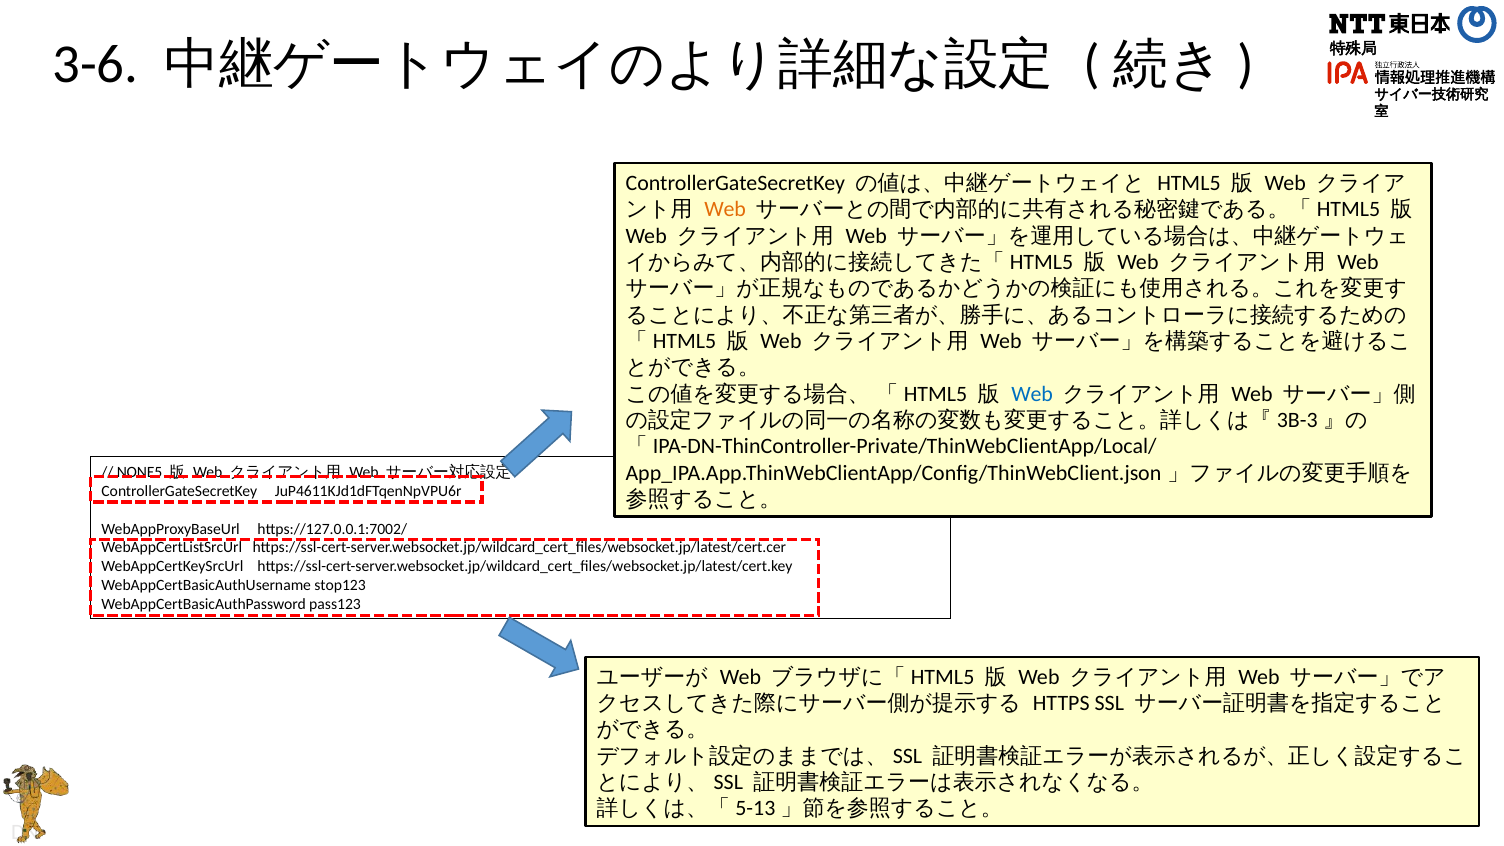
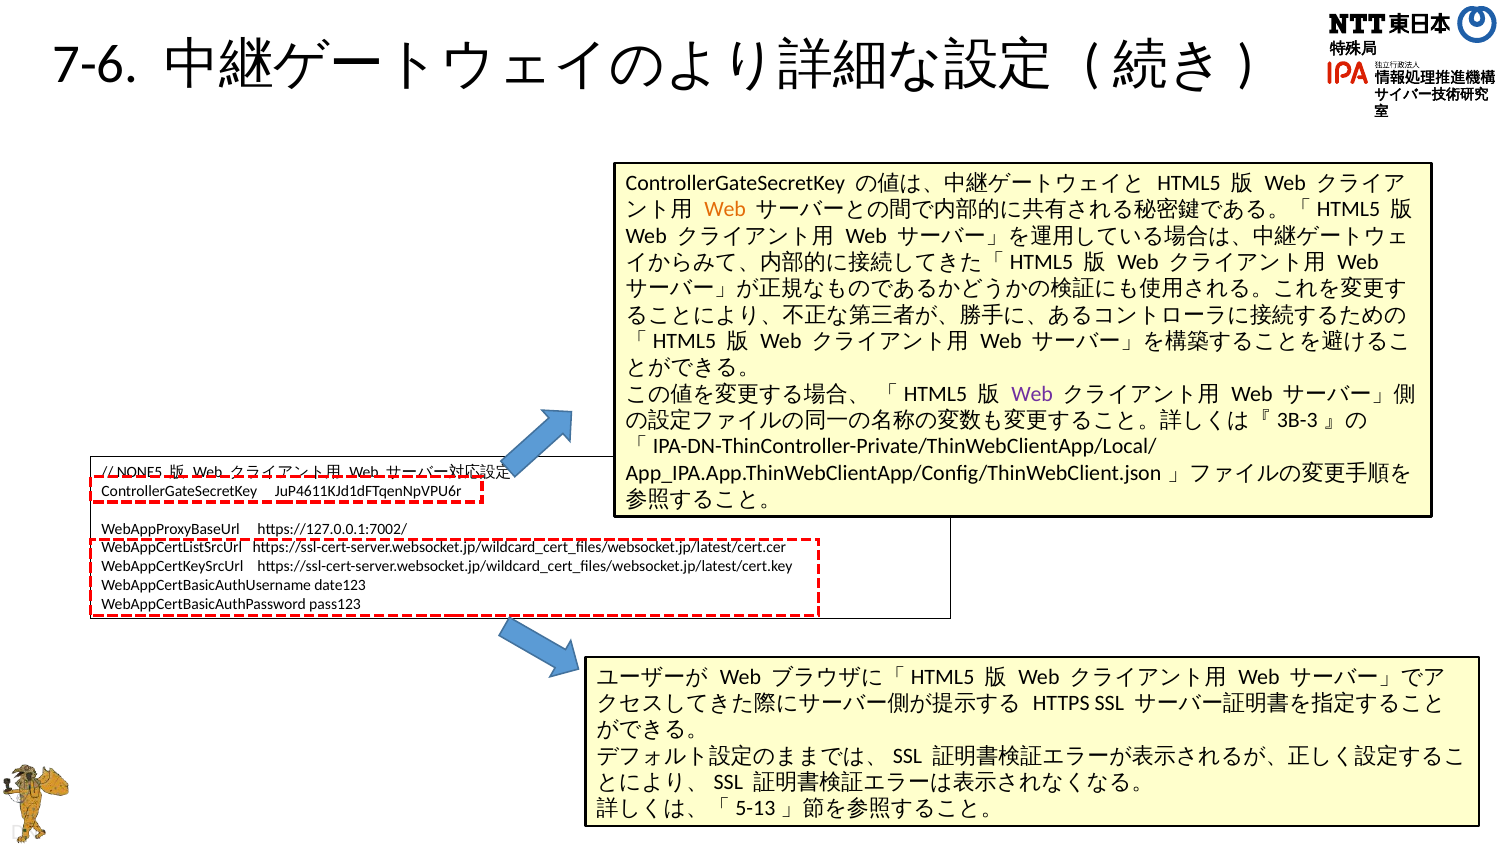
3-6: 3-6 -> 7-6
Web at (1032, 394) colour: blue -> purple
stop123: stop123 -> date123
